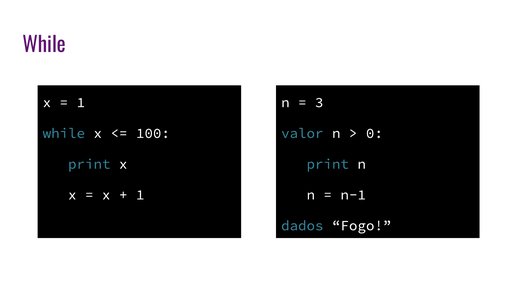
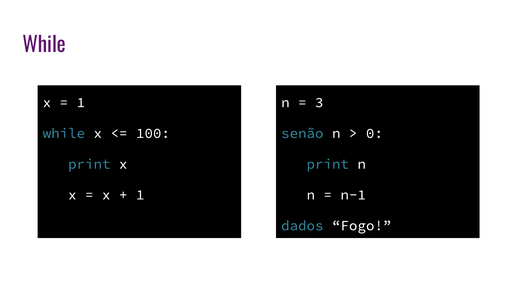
valor: valor -> senão
